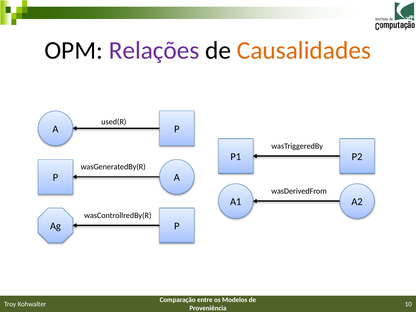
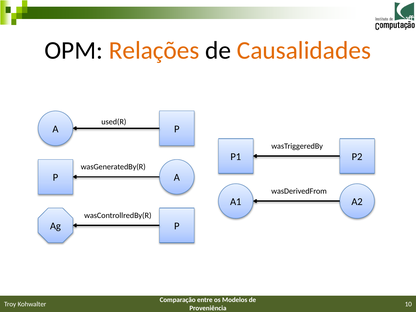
Relações colour: purple -> orange
